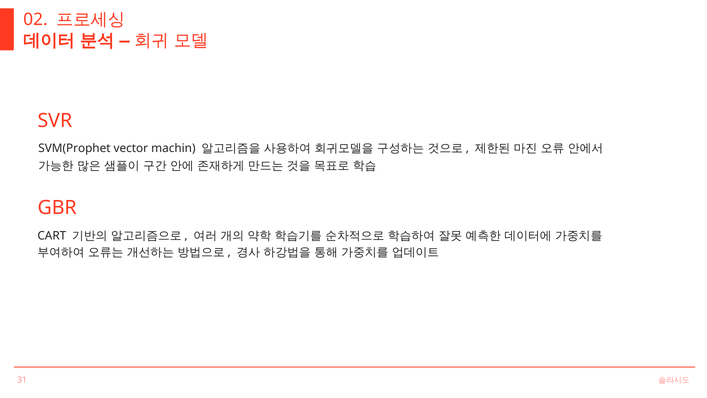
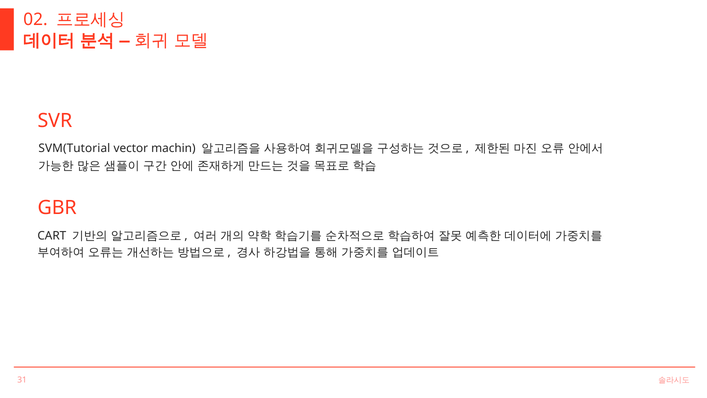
SVM(Prophet: SVM(Prophet -> SVM(Tutorial
